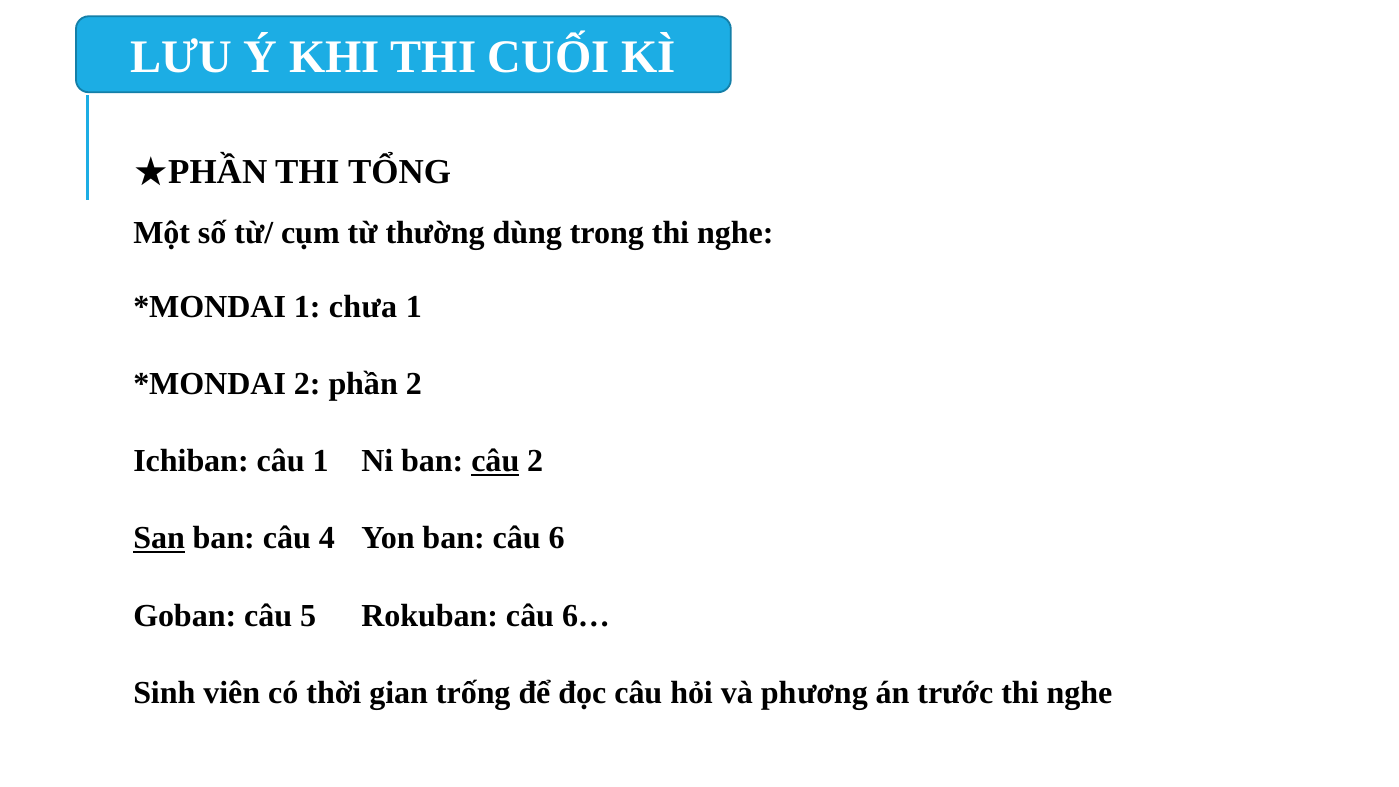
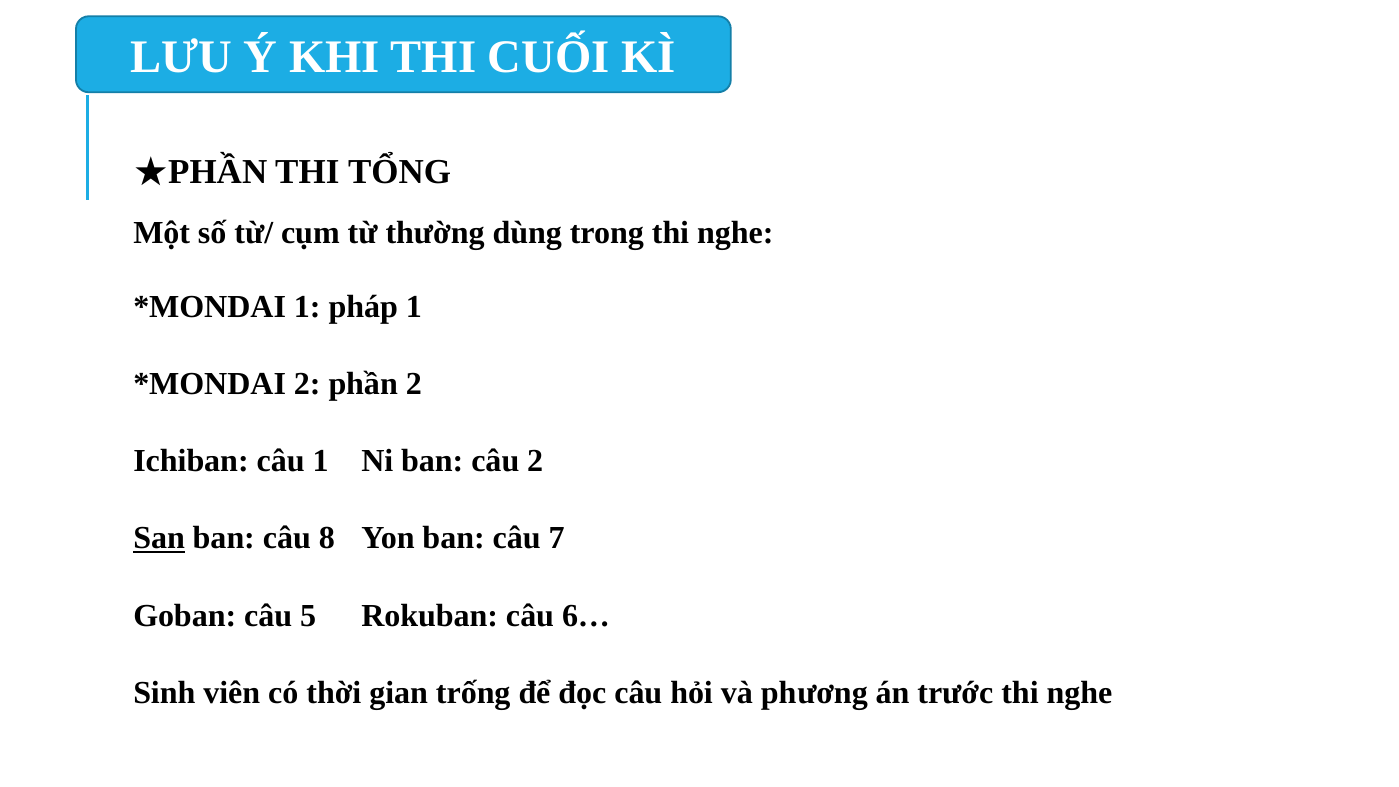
chưa: chưa -> pháp
câu at (495, 461) underline: present -> none
4: 4 -> 8
6: 6 -> 7
